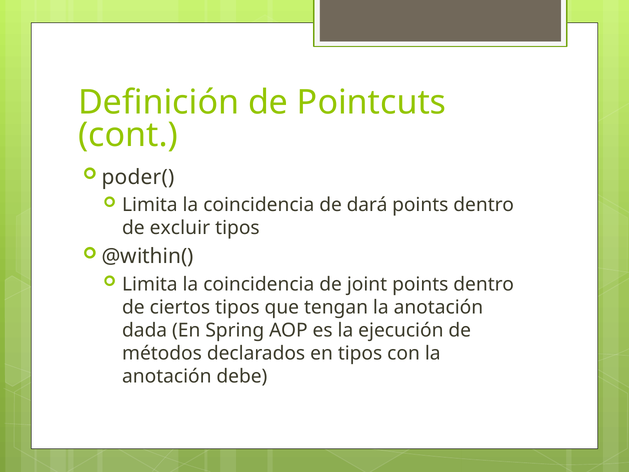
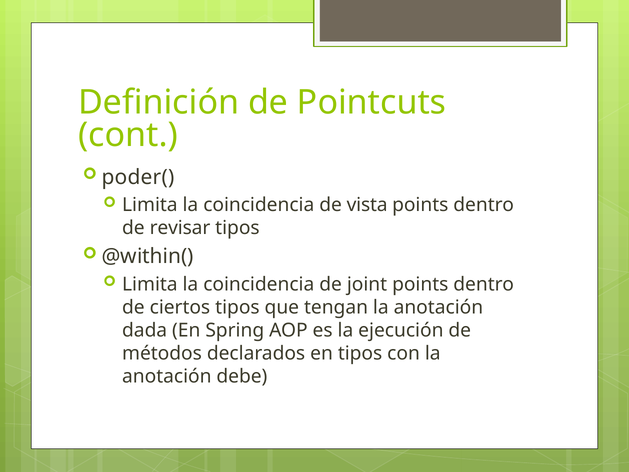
dará: dará -> vista
excluir: excluir -> revisar
